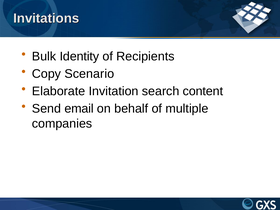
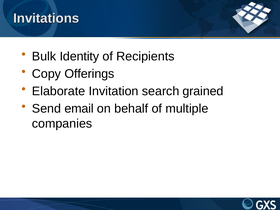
Scenario: Scenario -> Offerings
content: content -> grained
